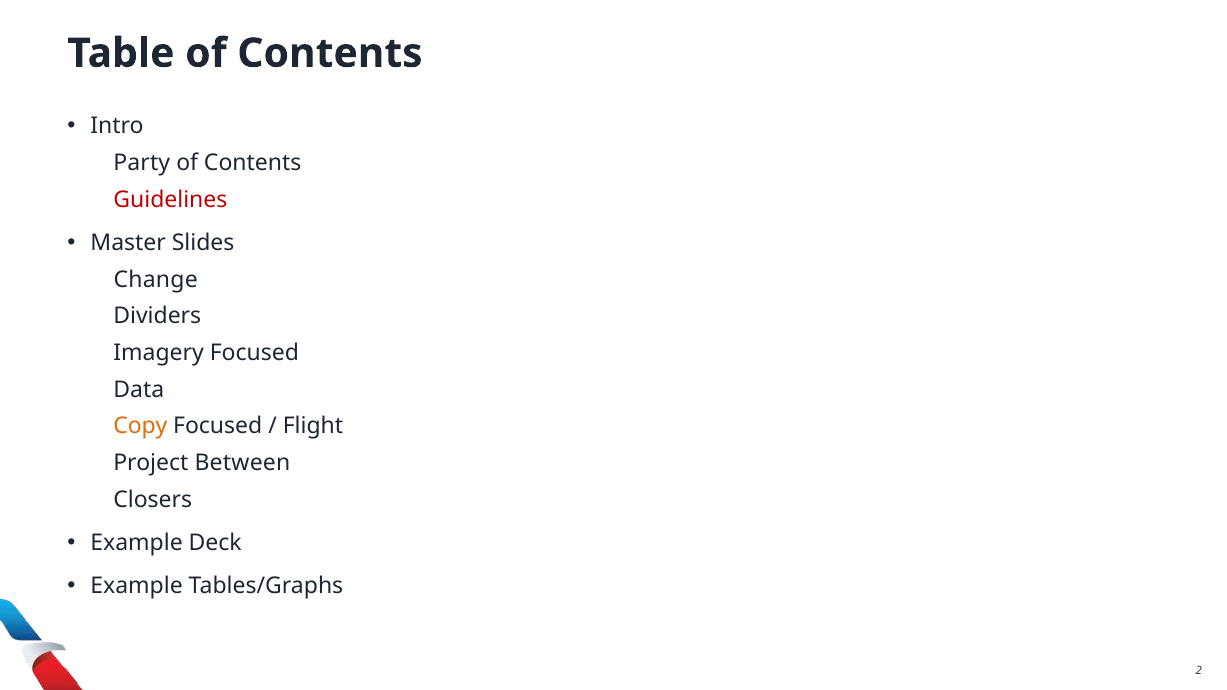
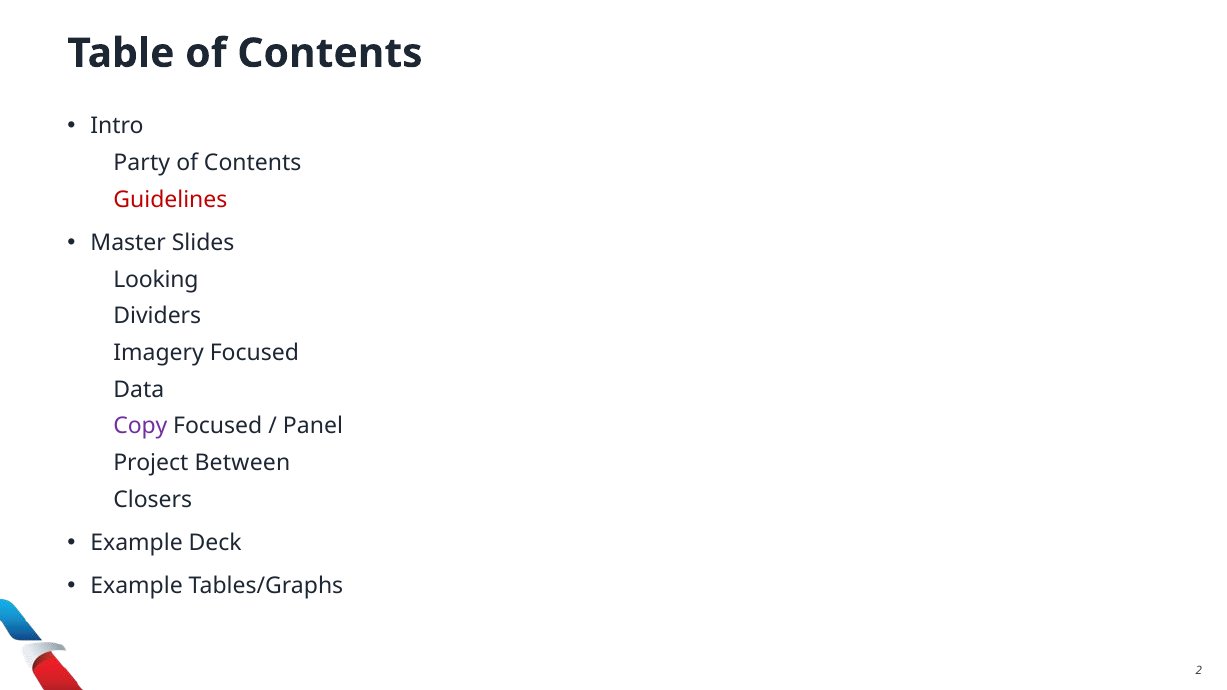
Change: Change -> Looking
Copy colour: orange -> purple
Flight: Flight -> Panel
